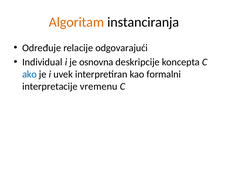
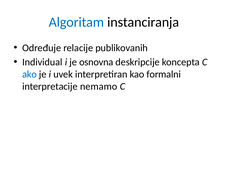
Algoritam colour: orange -> blue
odgovarajući: odgovarajući -> publikovanih
vremenu: vremenu -> nemamo
